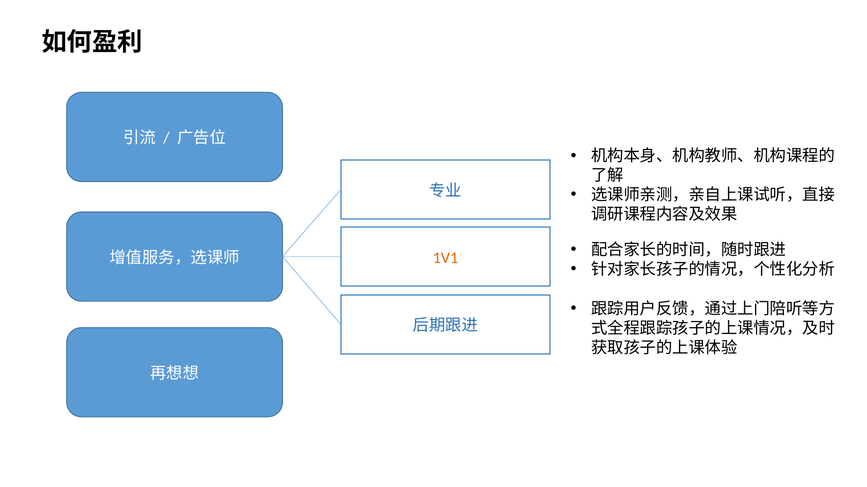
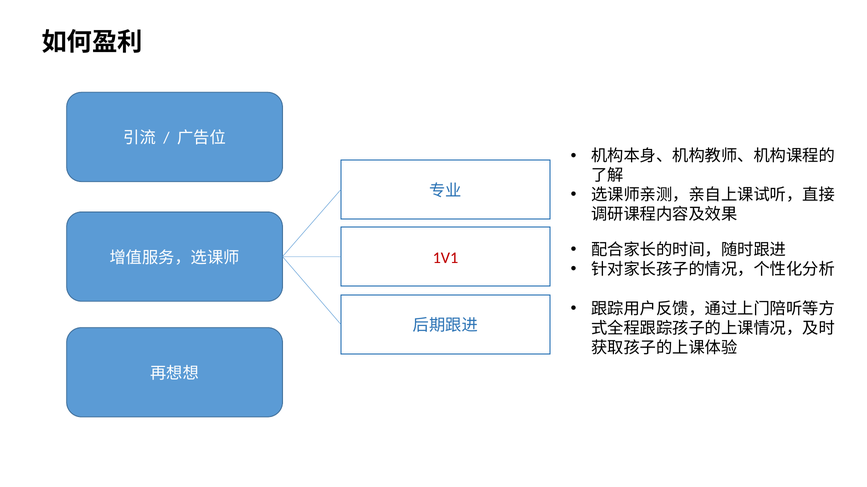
1V1 colour: orange -> red
